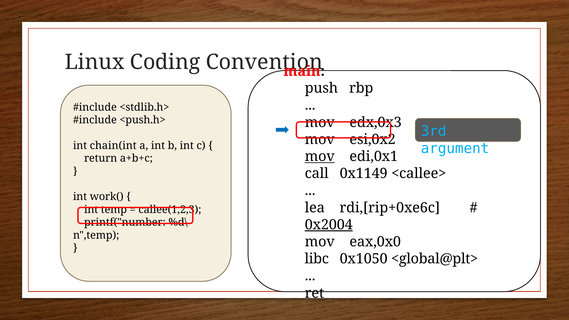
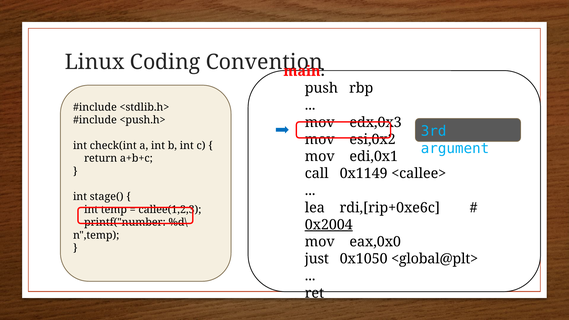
chain(int: chain(int -> check(int
mov at (320, 157) underline: present -> none
work(: work( -> stage(
libc: libc -> just
